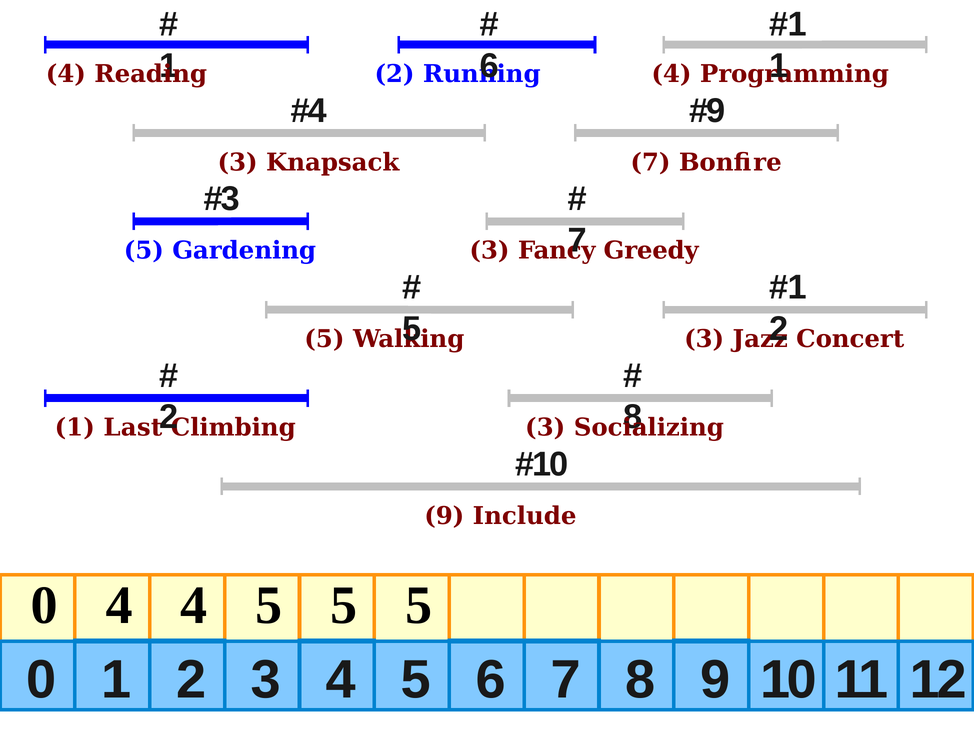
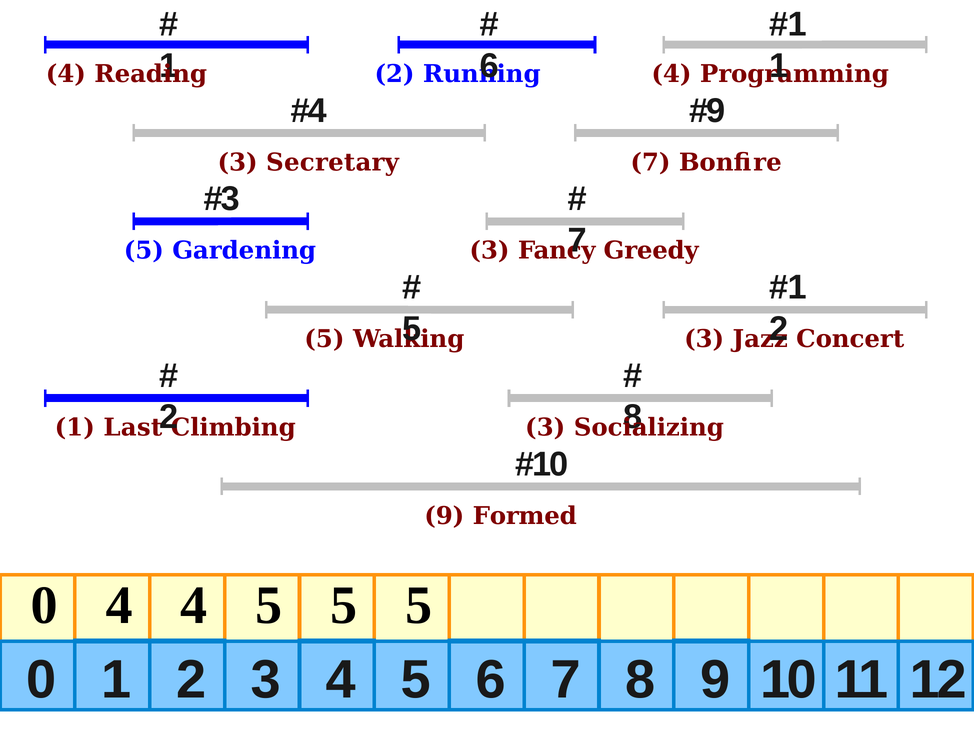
Knapsack: Knapsack -> Secretary
Include: Include -> Formed
